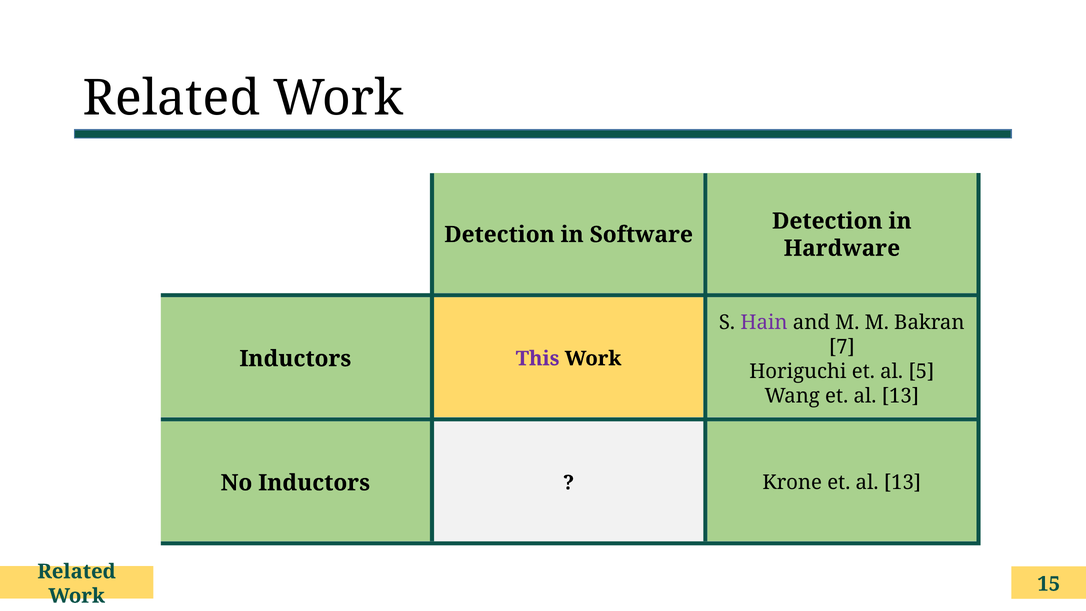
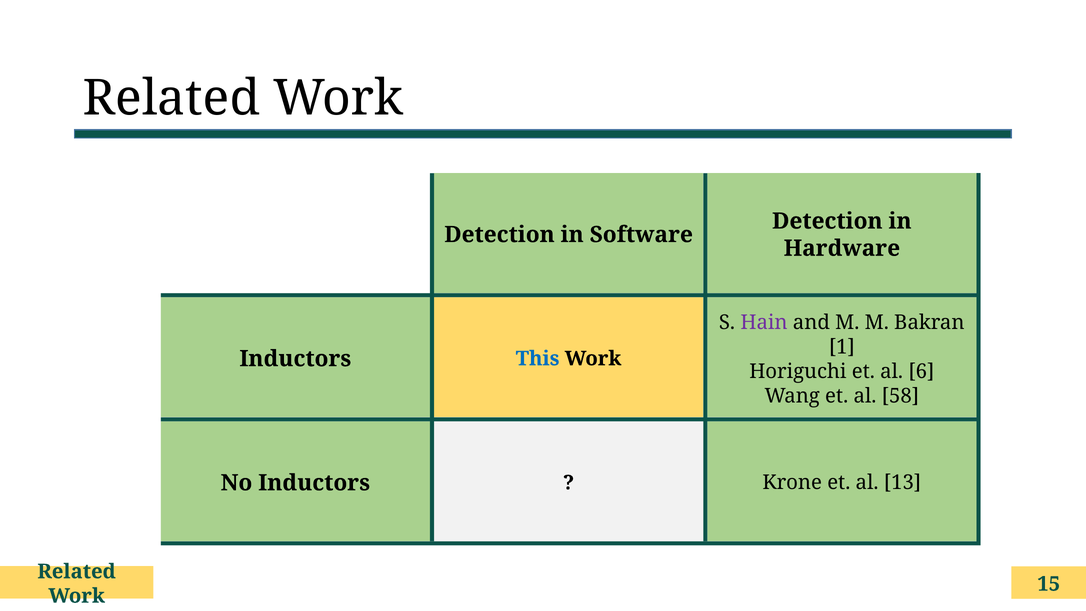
7: 7 -> 1
This colour: purple -> blue
5: 5 -> 6
Wang et al 13: 13 -> 58
